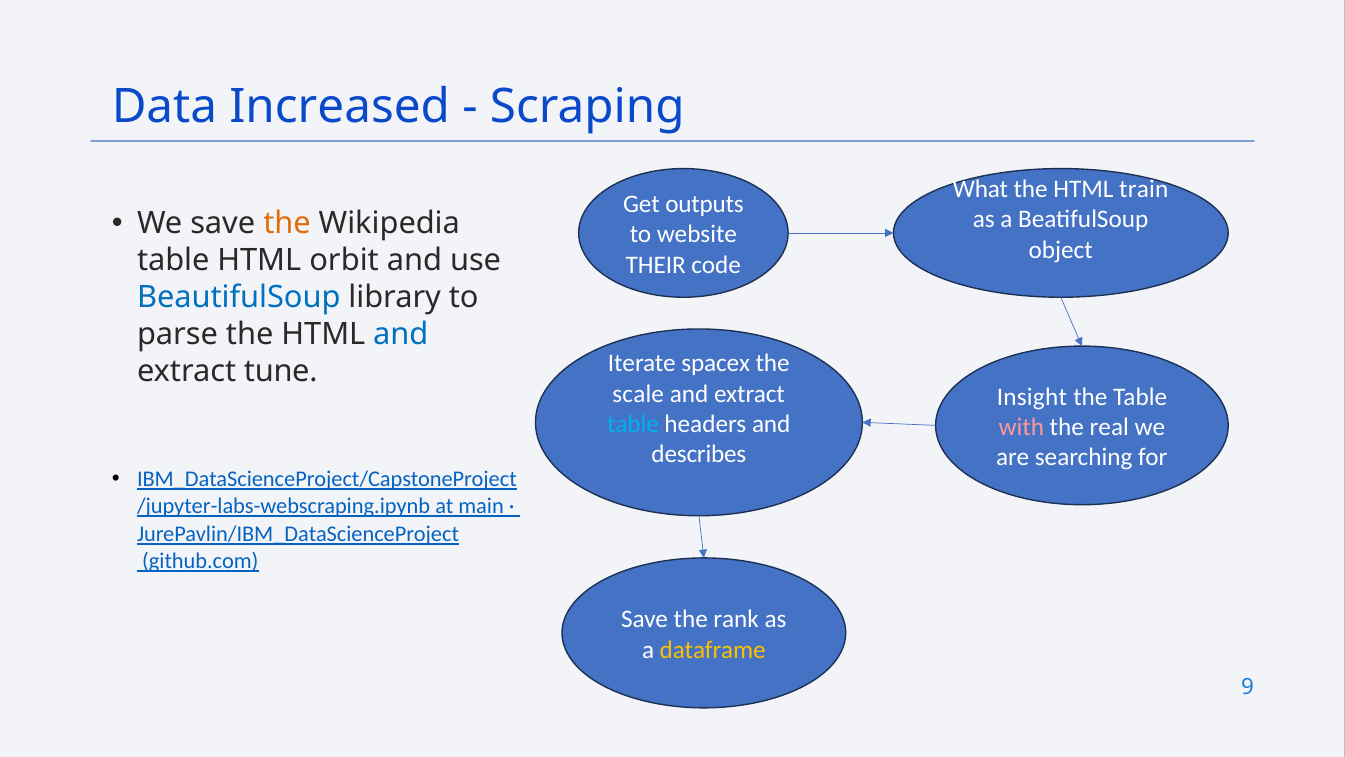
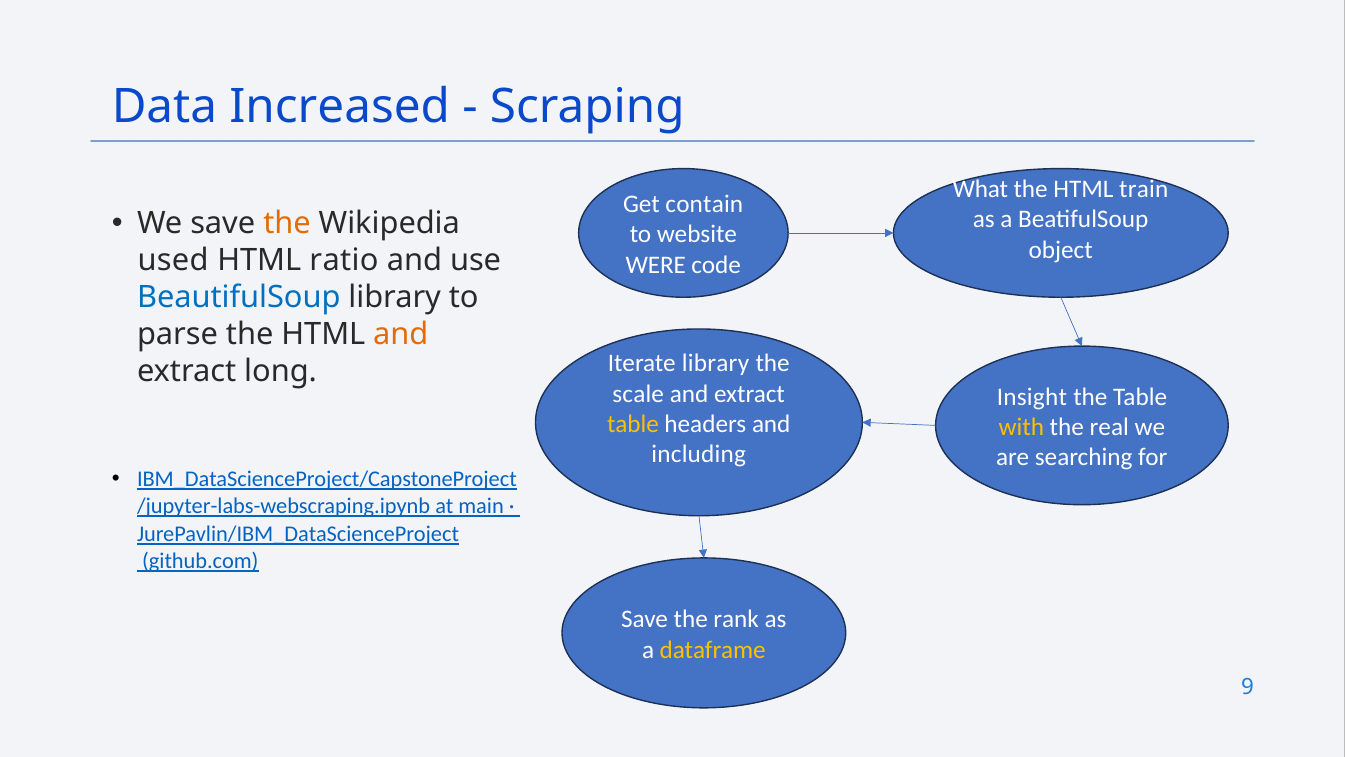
outputs: outputs -> contain
table at (173, 260): table -> used
orbit: orbit -> ratio
THEIR: THEIR -> WERE
and at (401, 334) colour: blue -> orange
Iterate spacex: spacex -> library
tune: tune -> long
table at (633, 424) colour: light blue -> yellow
with colour: pink -> yellow
describes: describes -> including
